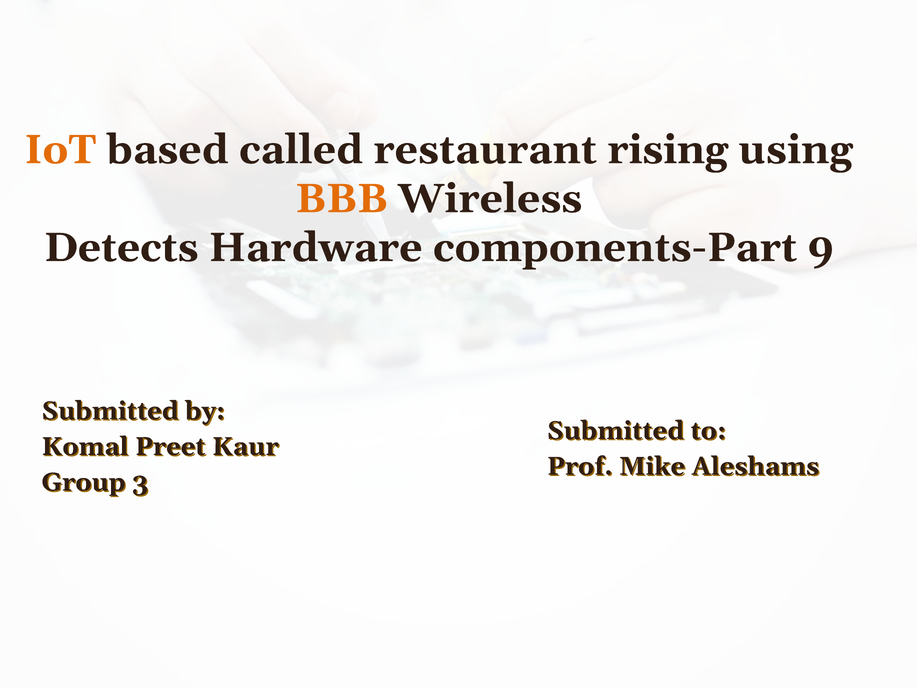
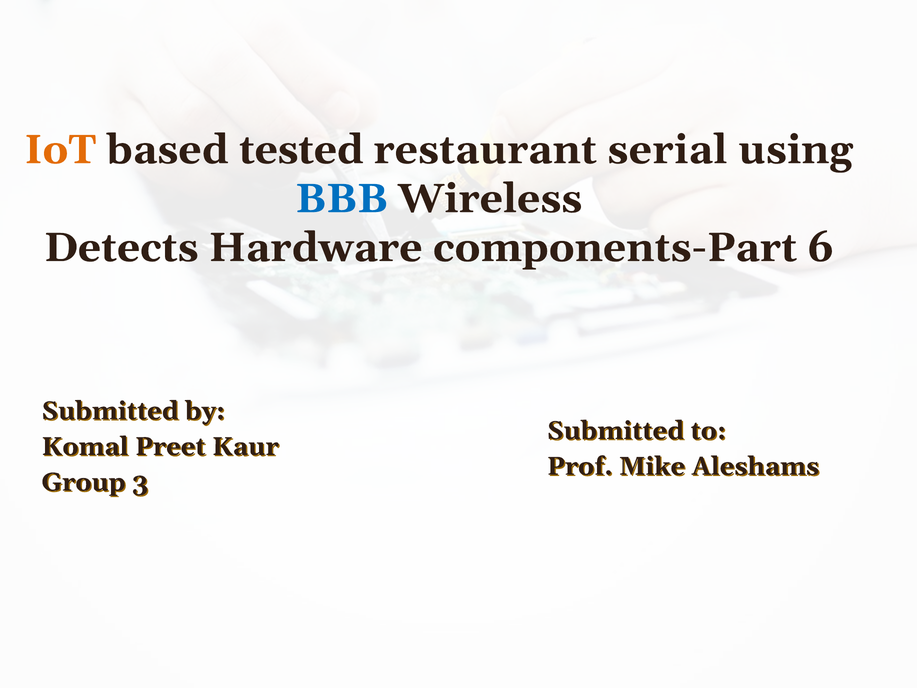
called: called -> tested
rising: rising -> serial
BBB colour: orange -> blue
9: 9 -> 6
